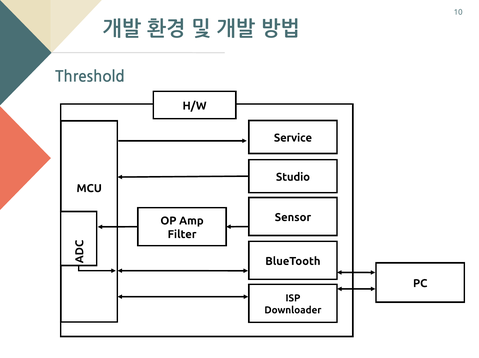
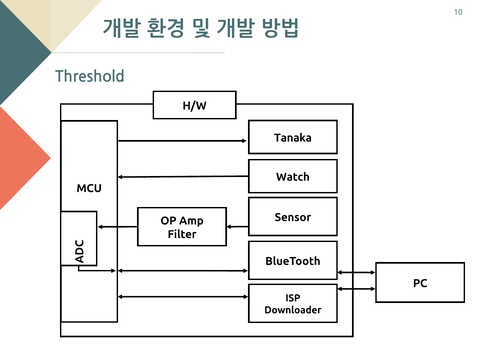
Service: Service -> Tanaka
Studio: Studio -> Watch
